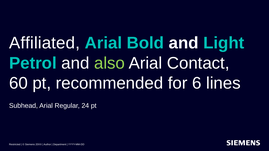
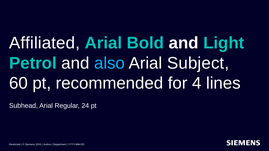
also colour: light green -> light blue
Contact: Contact -> Subject
6: 6 -> 4
